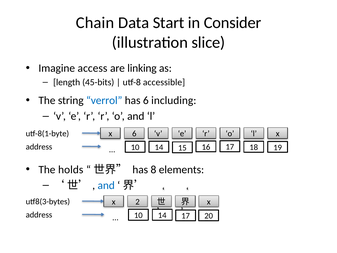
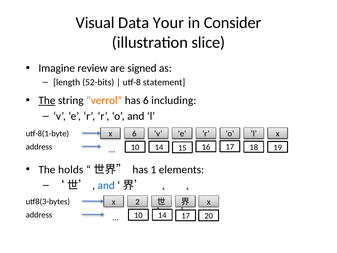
Chain: Chain -> Visual
Start: Start -> Your
access: access -> review
linking: linking -> signed
45-bits: 45-bits -> 52-bits
accessible: accessible -> statement
The at (47, 100) underline: none -> present
verrol colour: blue -> orange
8: 8 -> 1
